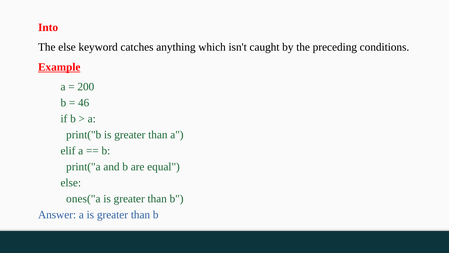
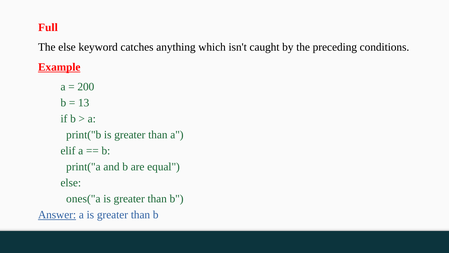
Into: Into -> Full
46: 46 -> 13
Answer underline: none -> present
